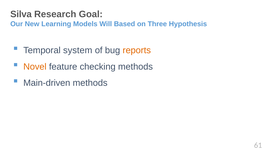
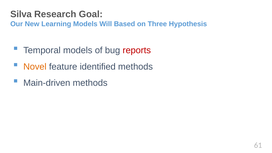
Temporal system: system -> models
reports colour: orange -> red
checking: checking -> identified
